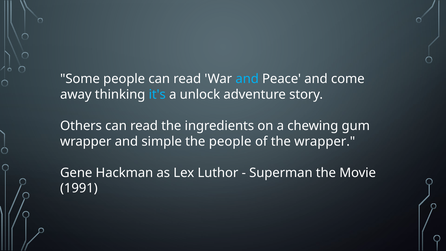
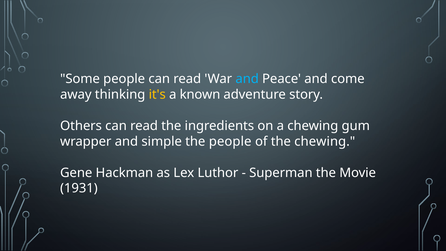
it's colour: light blue -> yellow
unlock: unlock -> known
the wrapper: wrapper -> chewing
1991: 1991 -> 1931
